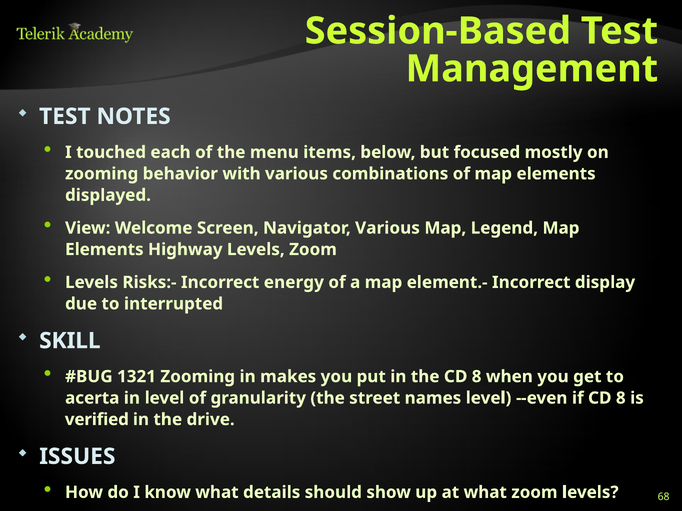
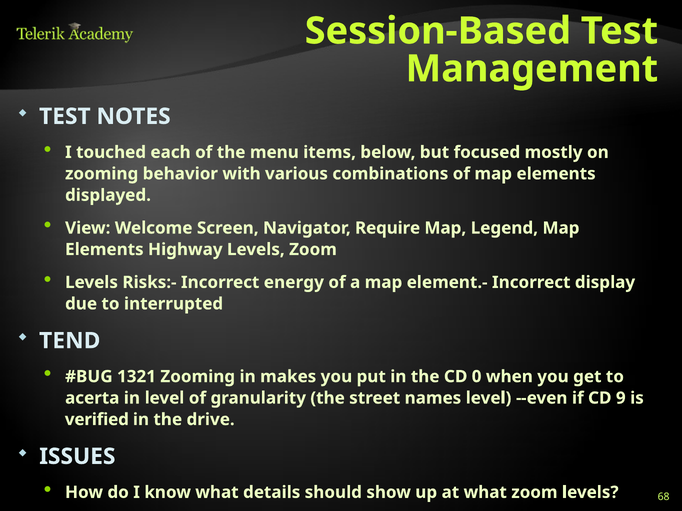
Navigator Various: Various -> Require
SKILL: SKILL -> TEND
the CD 8: 8 -> 0
if CD 8: 8 -> 9
